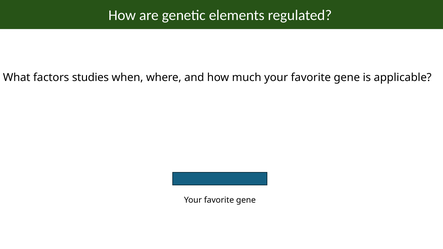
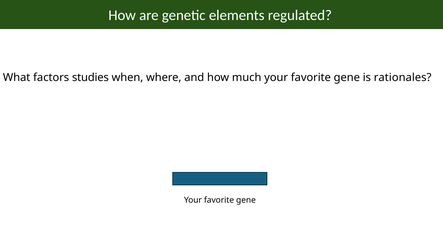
applicable: applicable -> rationales
